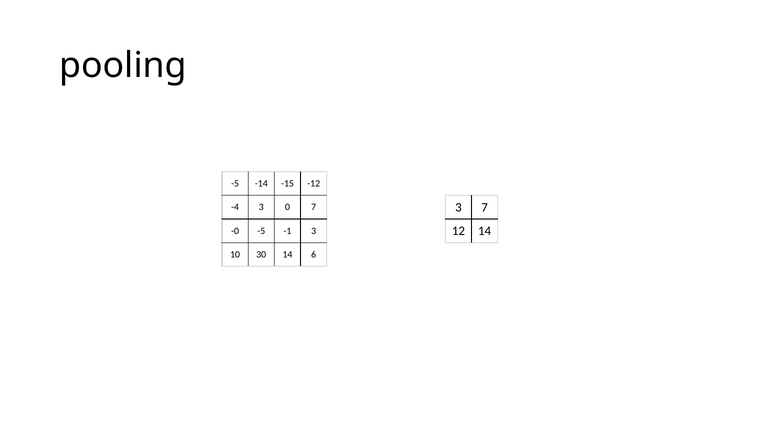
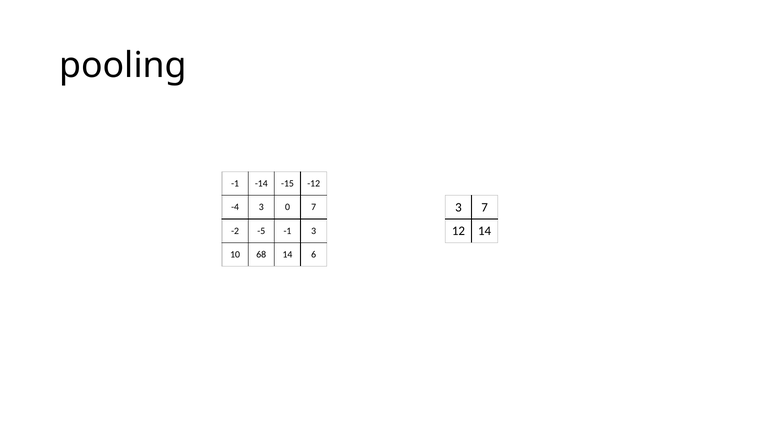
-5 at (235, 183): -5 -> -1
-0: -0 -> -2
30: 30 -> 68
